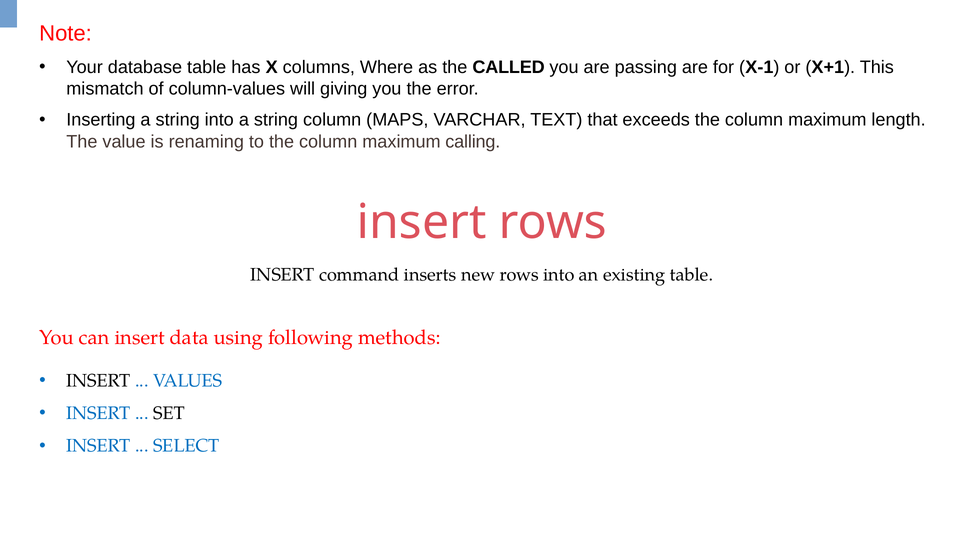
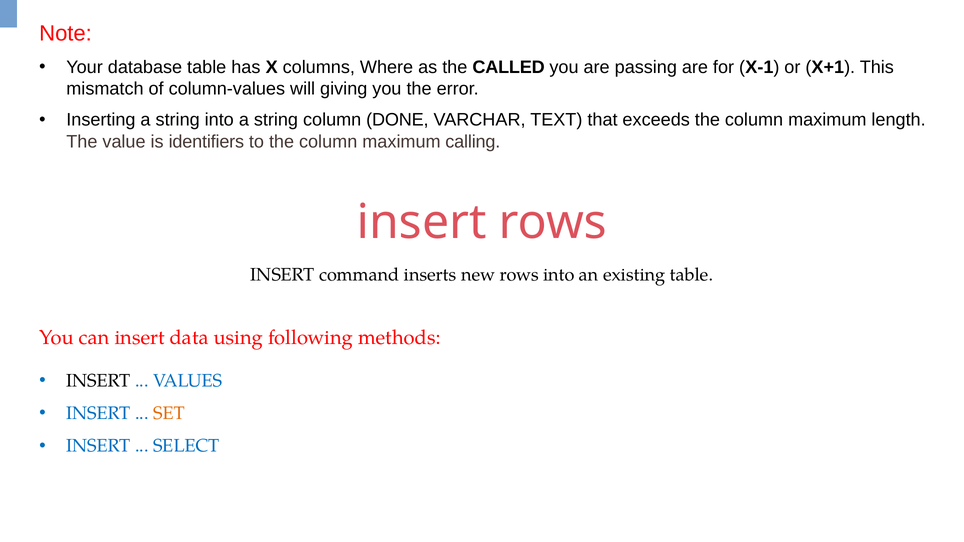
MAPS: MAPS -> DONE
renaming: renaming -> identifiers
SET colour: black -> orange
